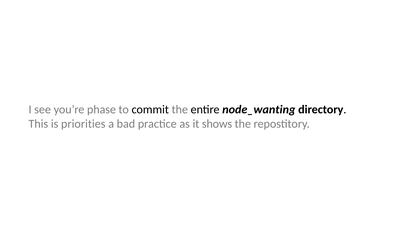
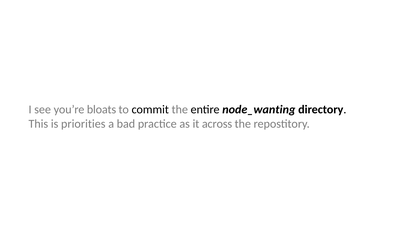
phase: phase -> bloats
shows: shows -> across
